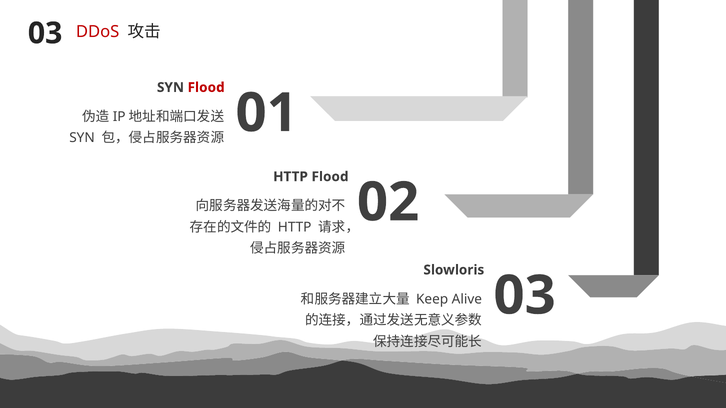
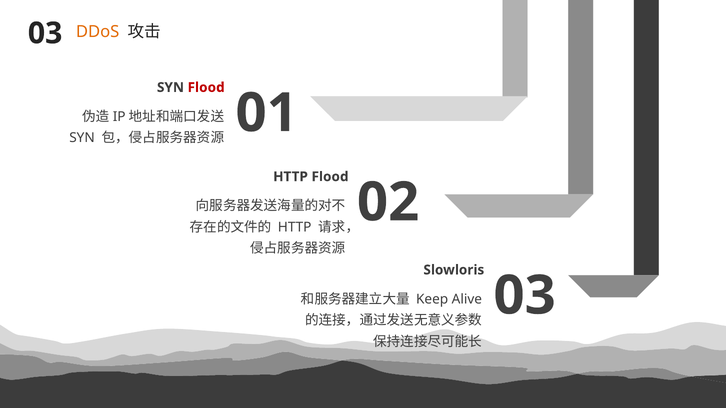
DDoS colour: red -> orange
